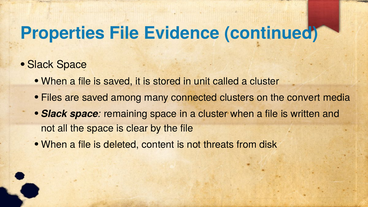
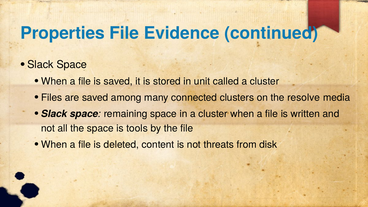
convert: convert -> resolve
clear: clear -> tools
